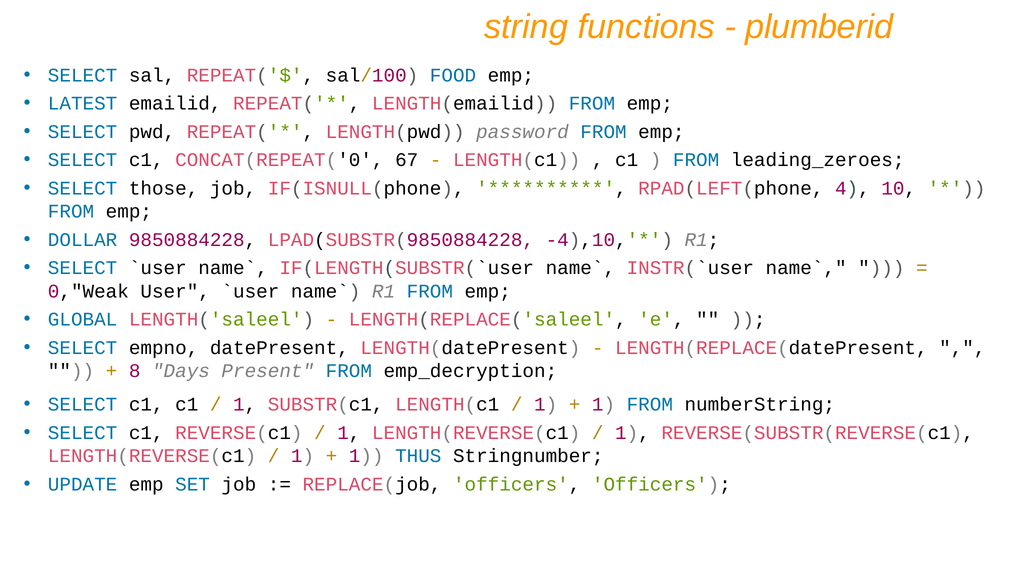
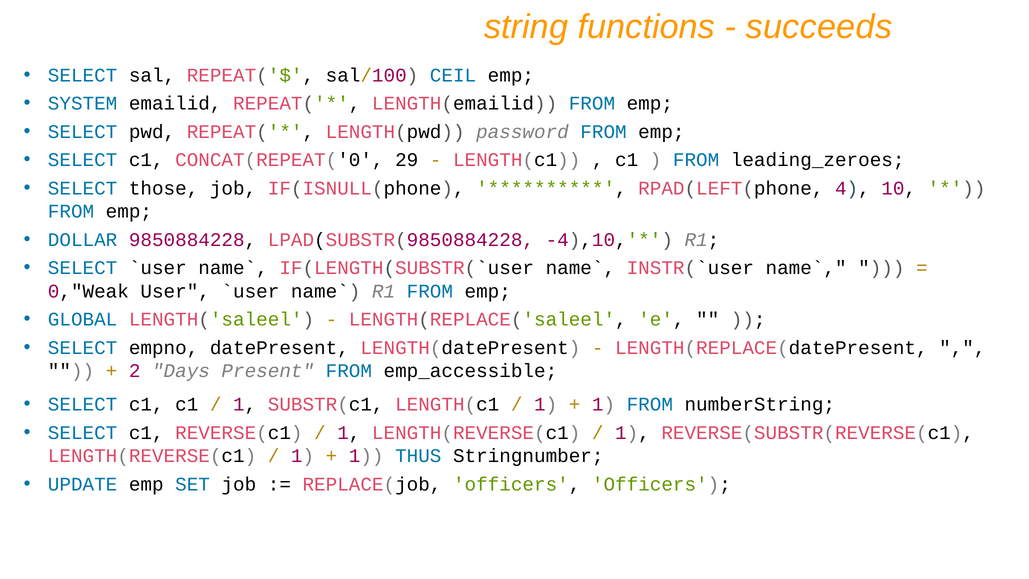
plumberid: plumberid -> succeeds
FOOD: FOOD -> CEIL
LATEST: LATEST -> SYSTEM
67: 67 -> 29
8: 8 -> 2
emp_decryption: emp_decryption -> emp_accessible
